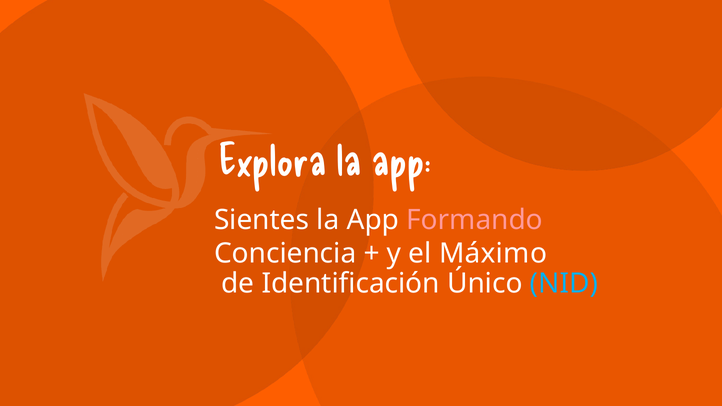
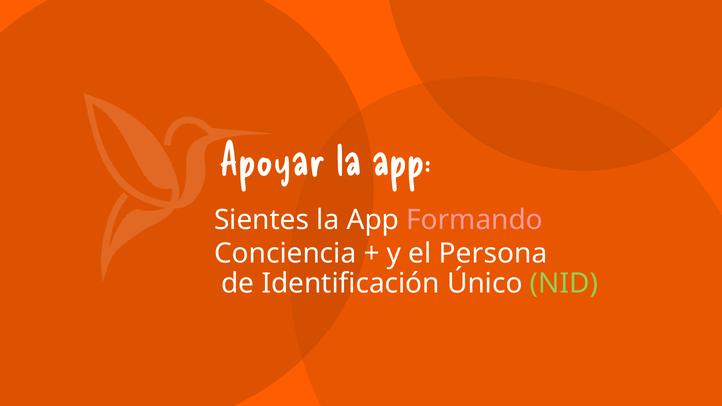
Explora: Explora -> Apoyar
Máximo: Máximo -> Persona
NID colour: light blue -> light green
